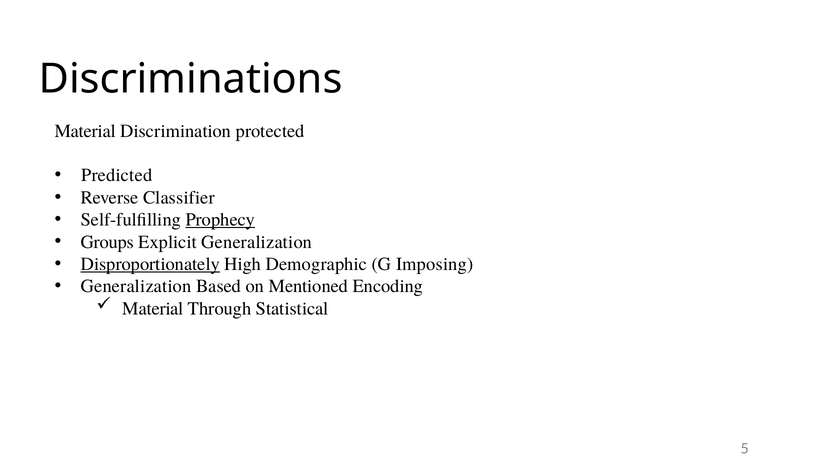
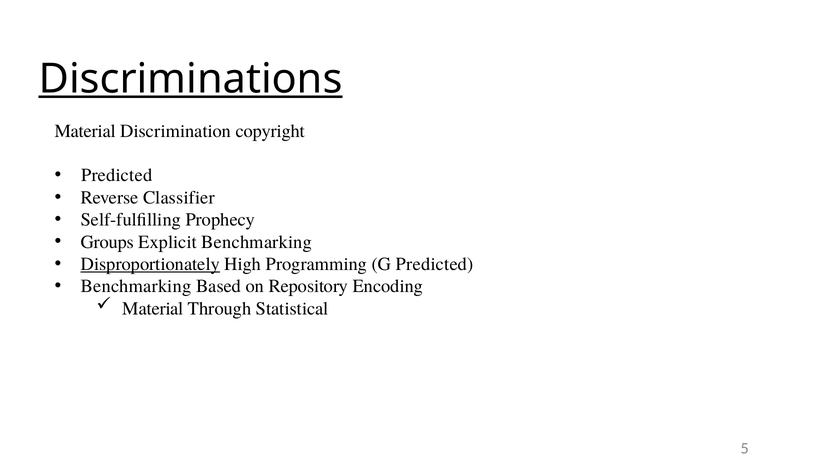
Discriminations underline: none -> present
protected: protected -> copyright
Prophecy underline: present -> none
Explicit Generalization: Generalization -> Benchmarking
Demographic: Demographic -> Programming
G Imposing: Imposing -> Predicted
Generalization at (136, 286): Generalization -> Benchmarking
Mentioned: Mentioned -> Repository
